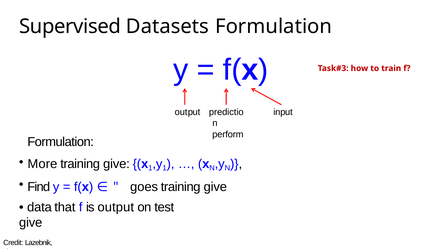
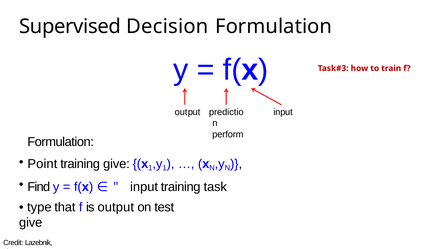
Datasets: Datasets -> Decision
More: More -> Point
goes at (144, 187): goes -> input
give at (215, 187): give -> task
data: data -> type
